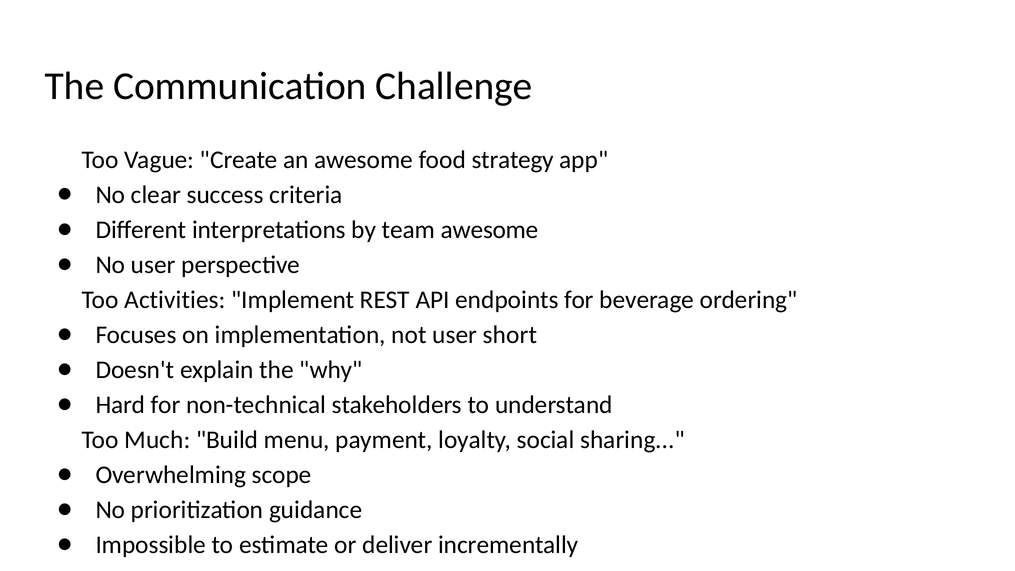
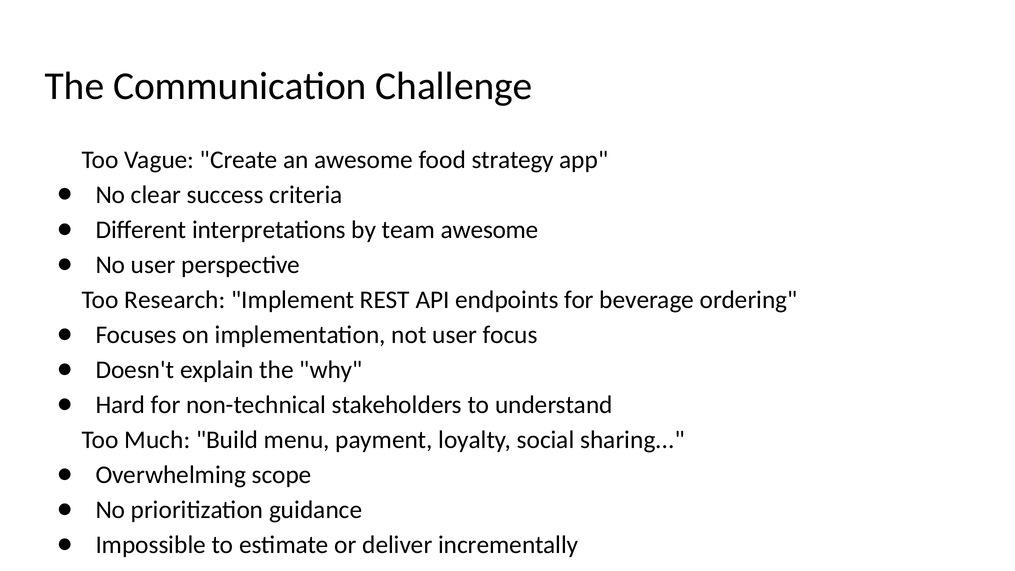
Activities: Activities -> Research
short: short -> focus
